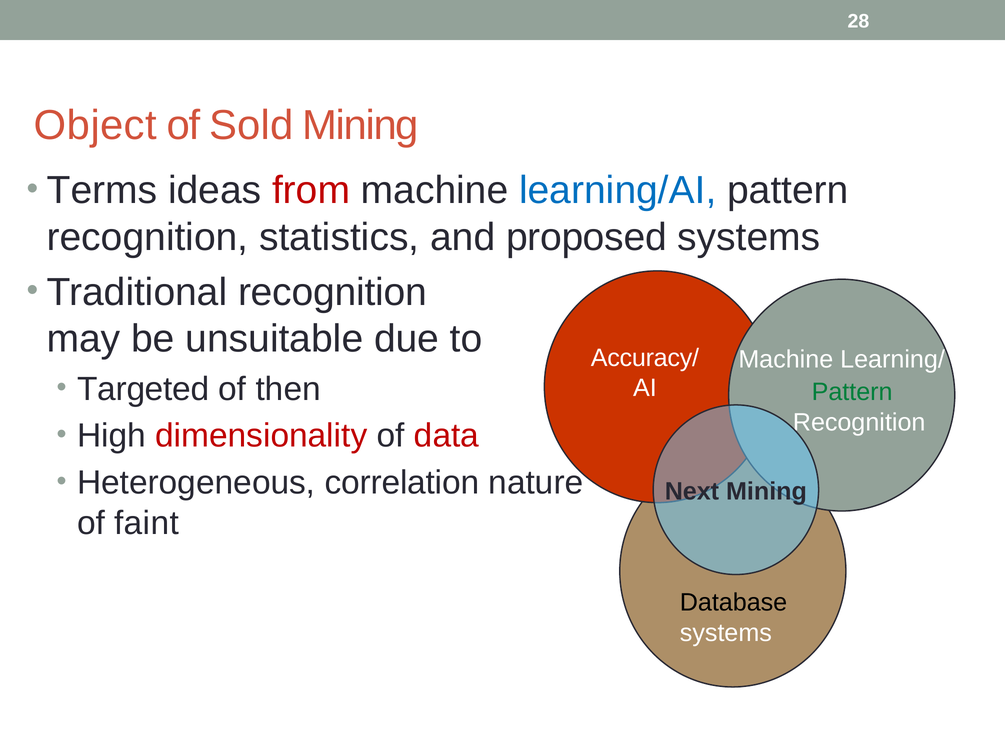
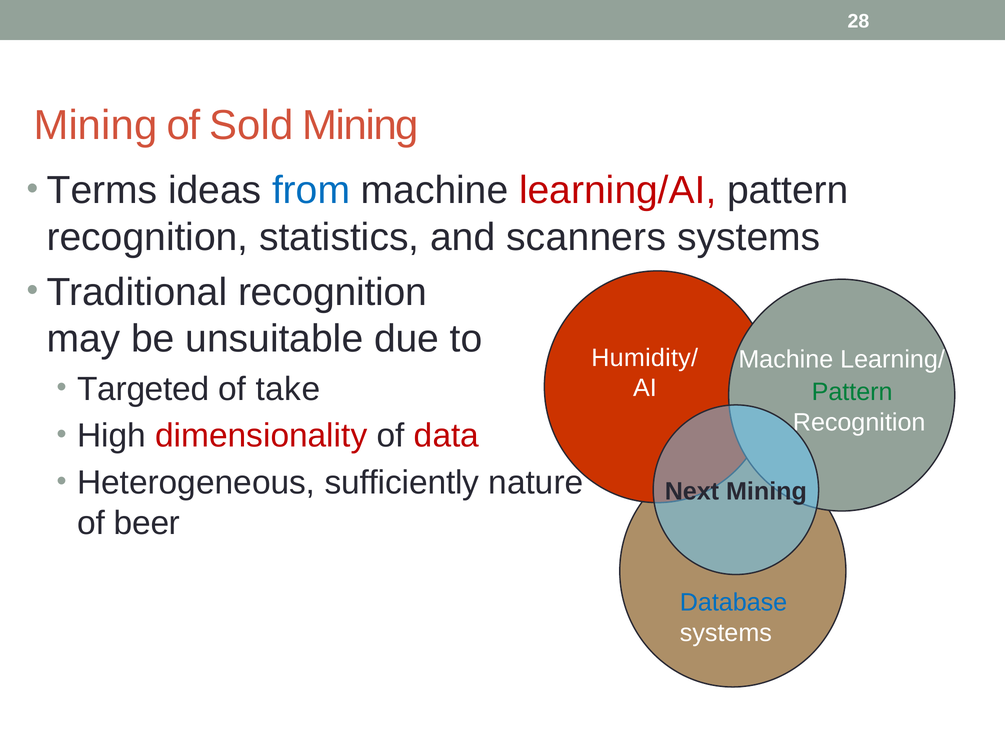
Object at (95, 125): Object -> Mining
from colour: red -> blue
learning/AI colour: blue -> red
proposed: proposed -> scanners
Accuracy/: Accuracy/ -> Humidity/
then: then -> take
correlation: correlation -> sufficiently
faint: faint -> beer
Database colour: black -> blue
